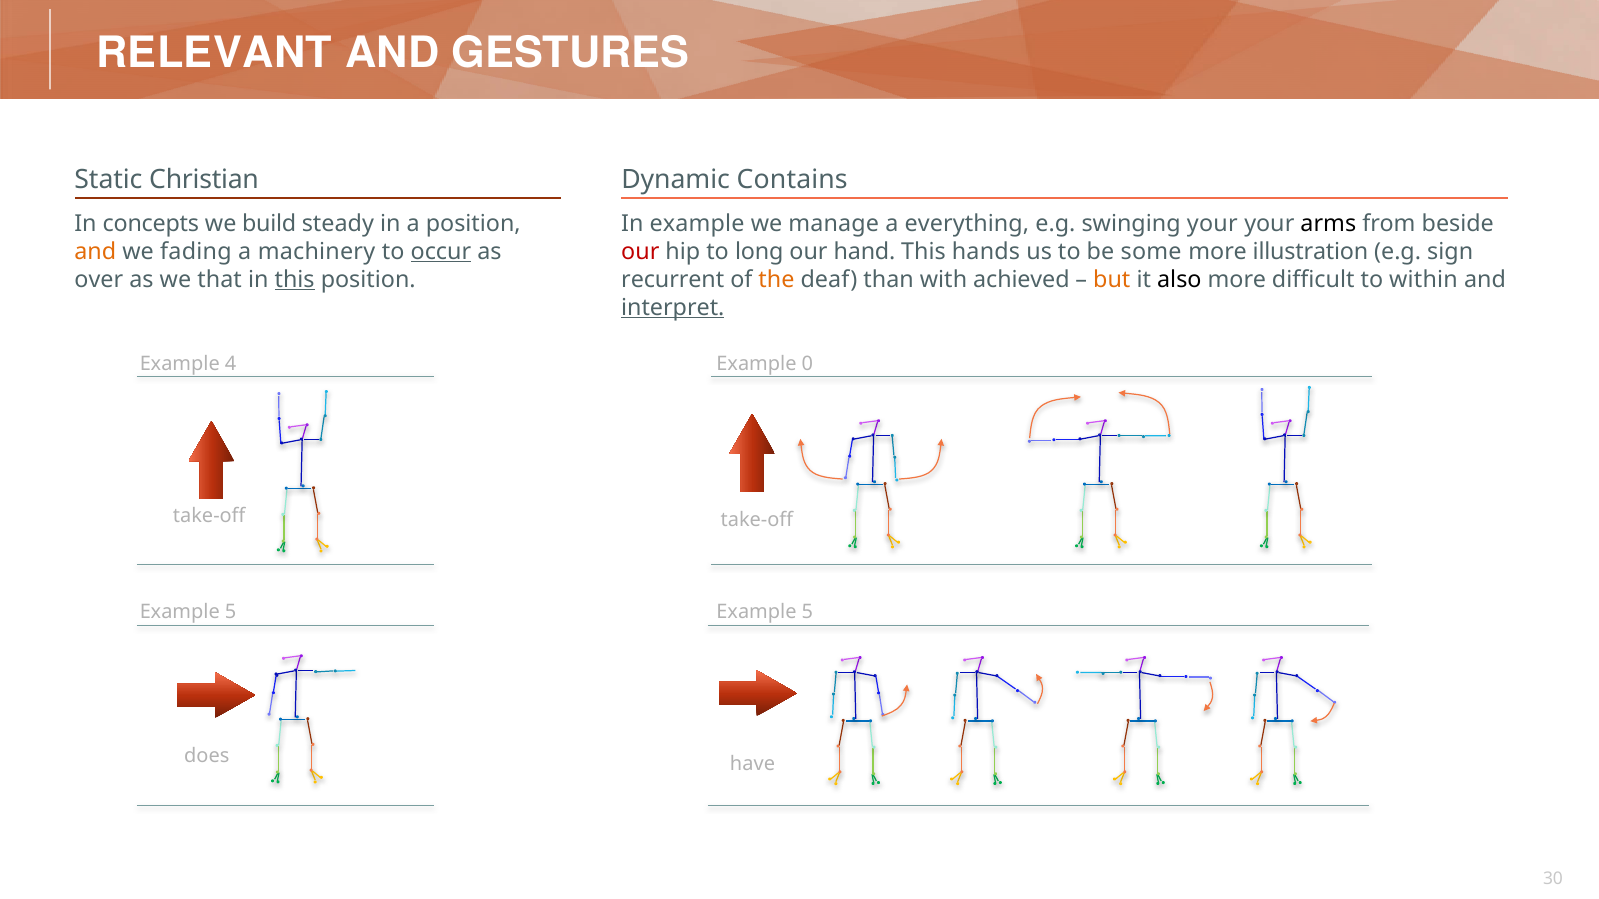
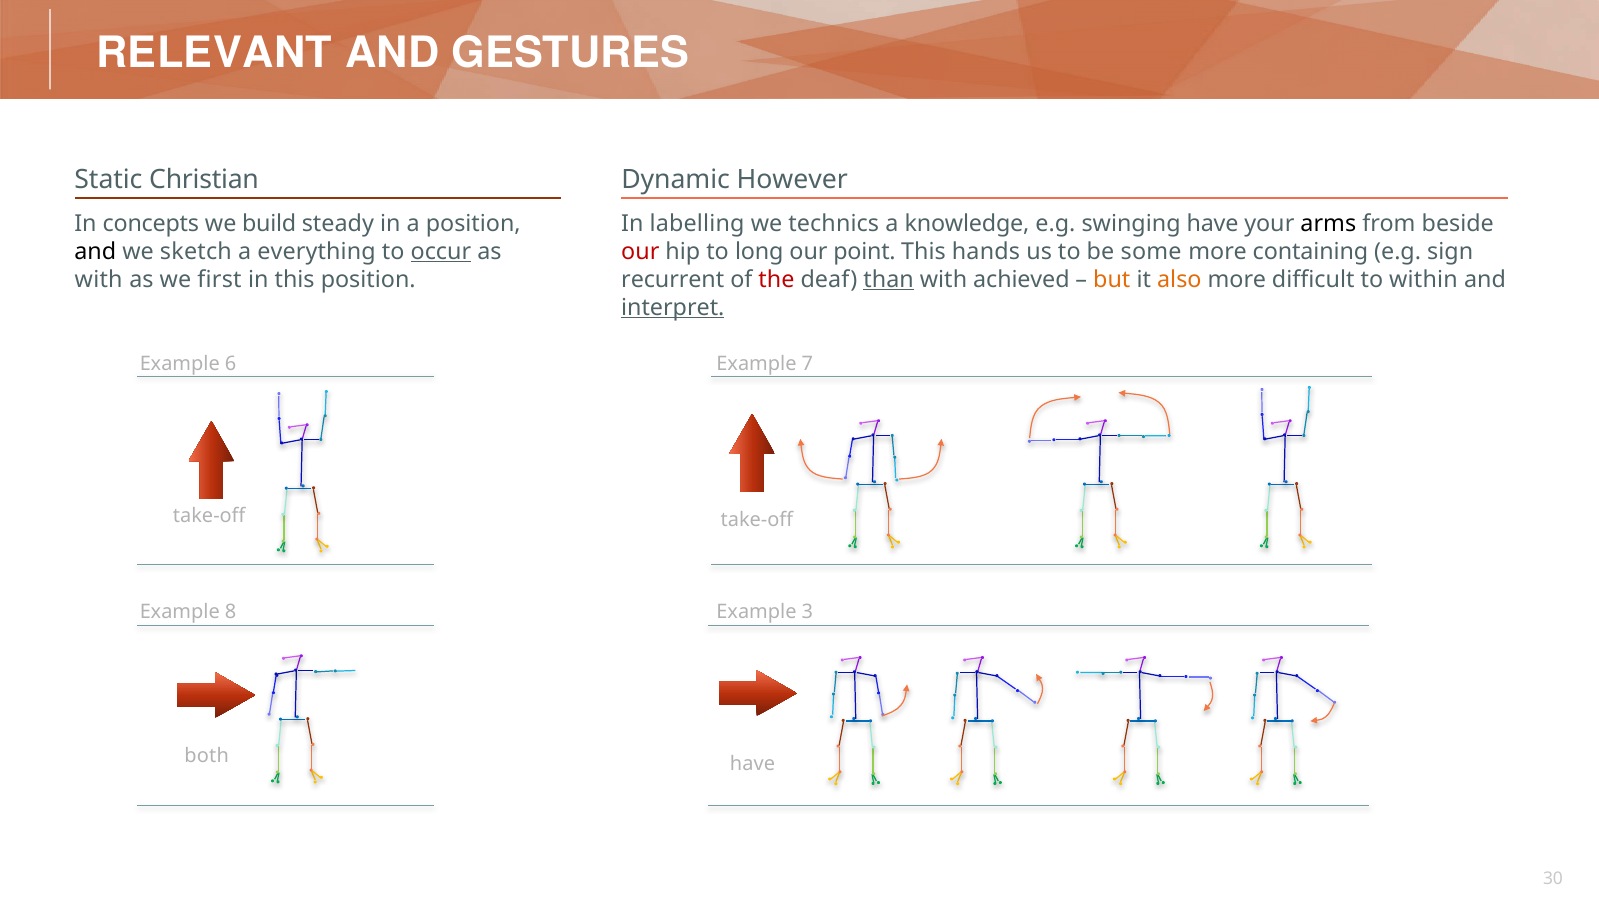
Contains: Contains -> However
In example: example -> labelling
manage: manage -> technics
everything: everything -> knowledge
swinging your: your -> have
hand: hand -> point
illustration: illustration -> containing
and at (95, 252) colour: orange -> black
fading: fading -> sketch
machinery: machinery -> everything
the colour: orange -> red
than underline: none -> present
also colour: black -> orange
over at (99, 280): over -> with
that: that -> first
this at (295, 280) underline: present -> none
4: 4 -> 6
0: 0 -> 7
5 at (231, 612): 5 -> 8
5 at (807, 612): 5 -> 3
does: does -> both
